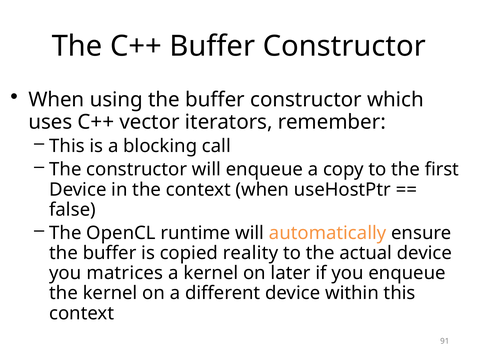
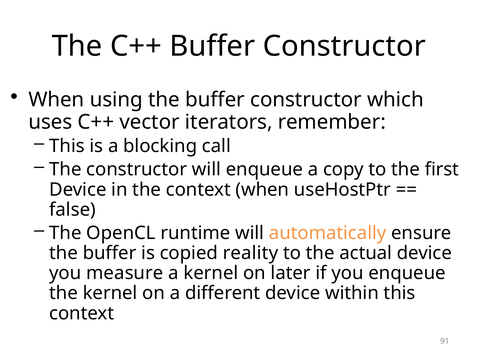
matrices: matrices -> measure
